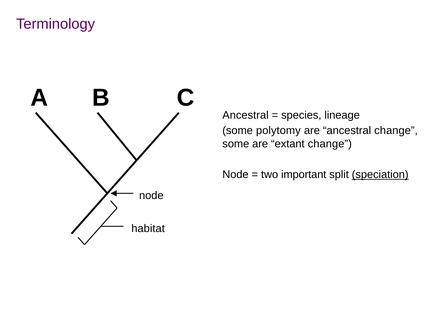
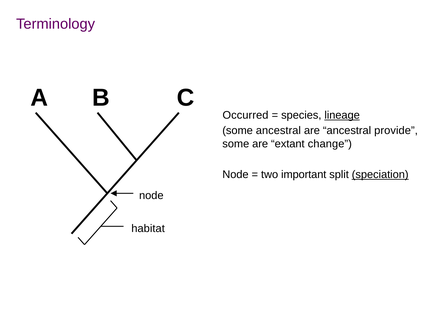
Ancestral at (246, 115): Ancestral -> Occurred
lineage underline: none -> present
some polytomy: polytomy -> ancestral
ancestral change: change -> provide
